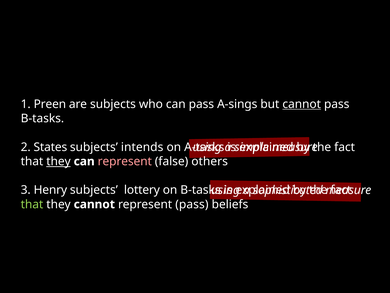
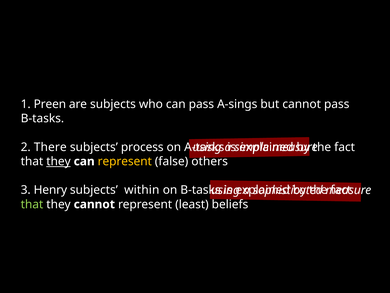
cannot at (302, 104) underline: present -> none
States: States -> There
intends: intends -> process
represent at (125, 161) colour: pink -> yellow
lottery: lottery -> within
represent pass: pass -> least
